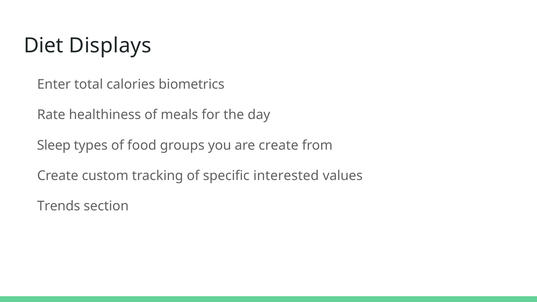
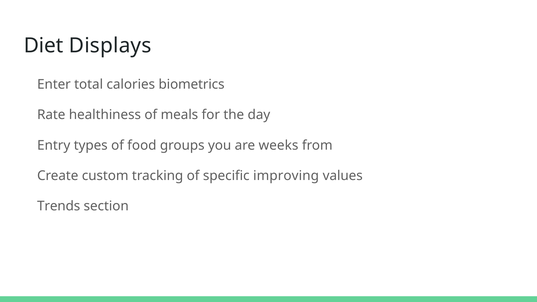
Sleep: Sleep -> Entry
are create: create -> weeks
interested: interested -> improving
